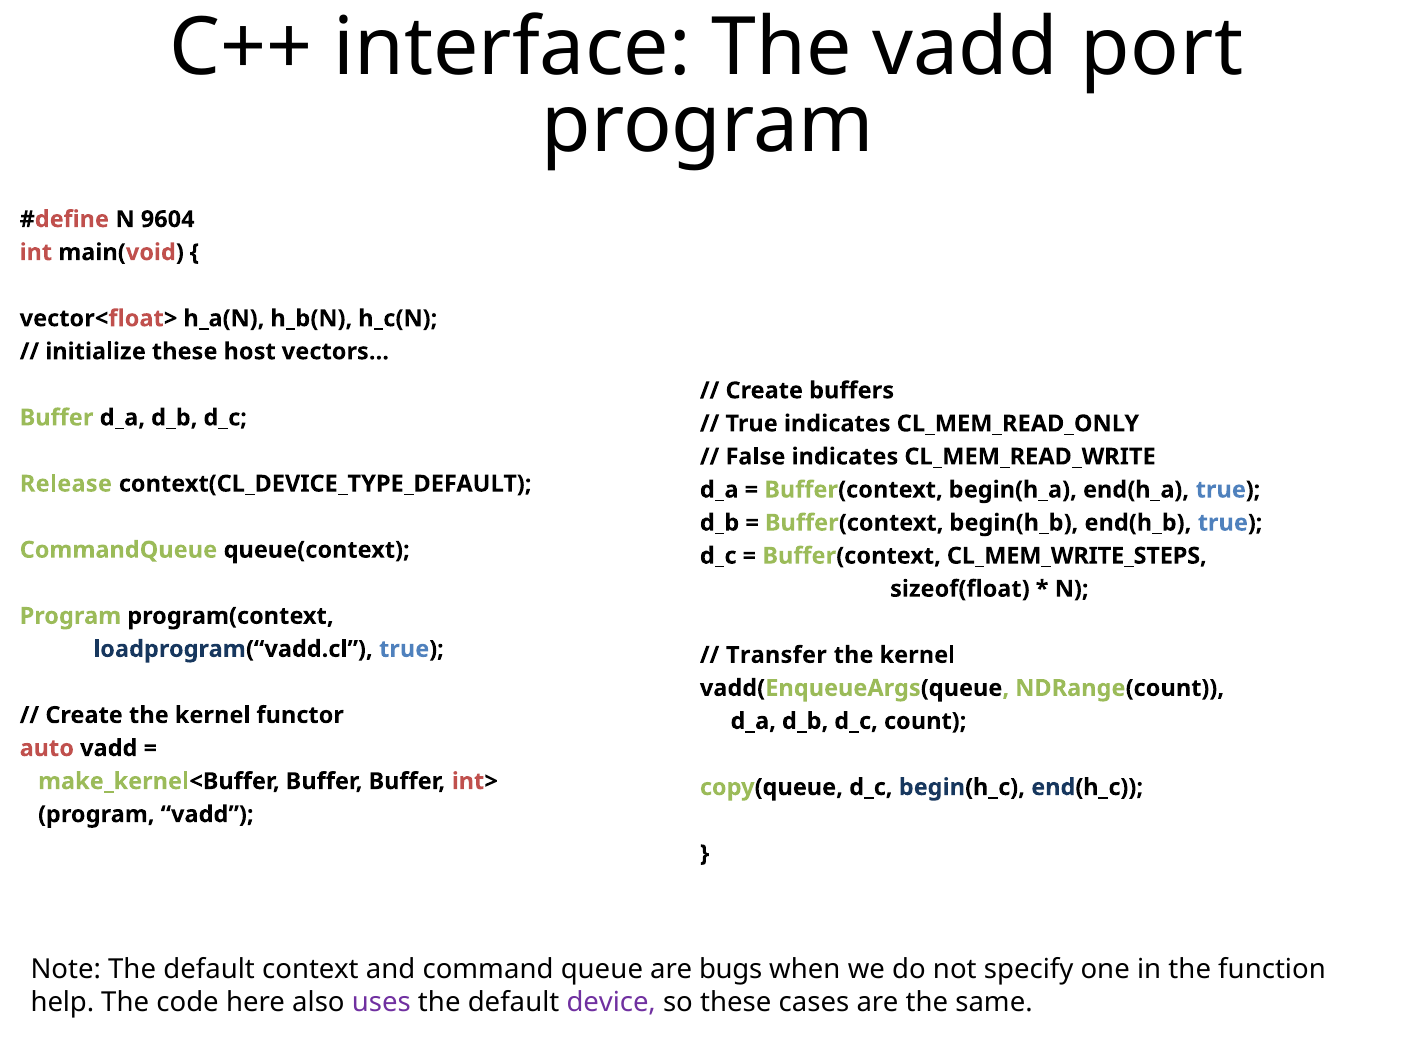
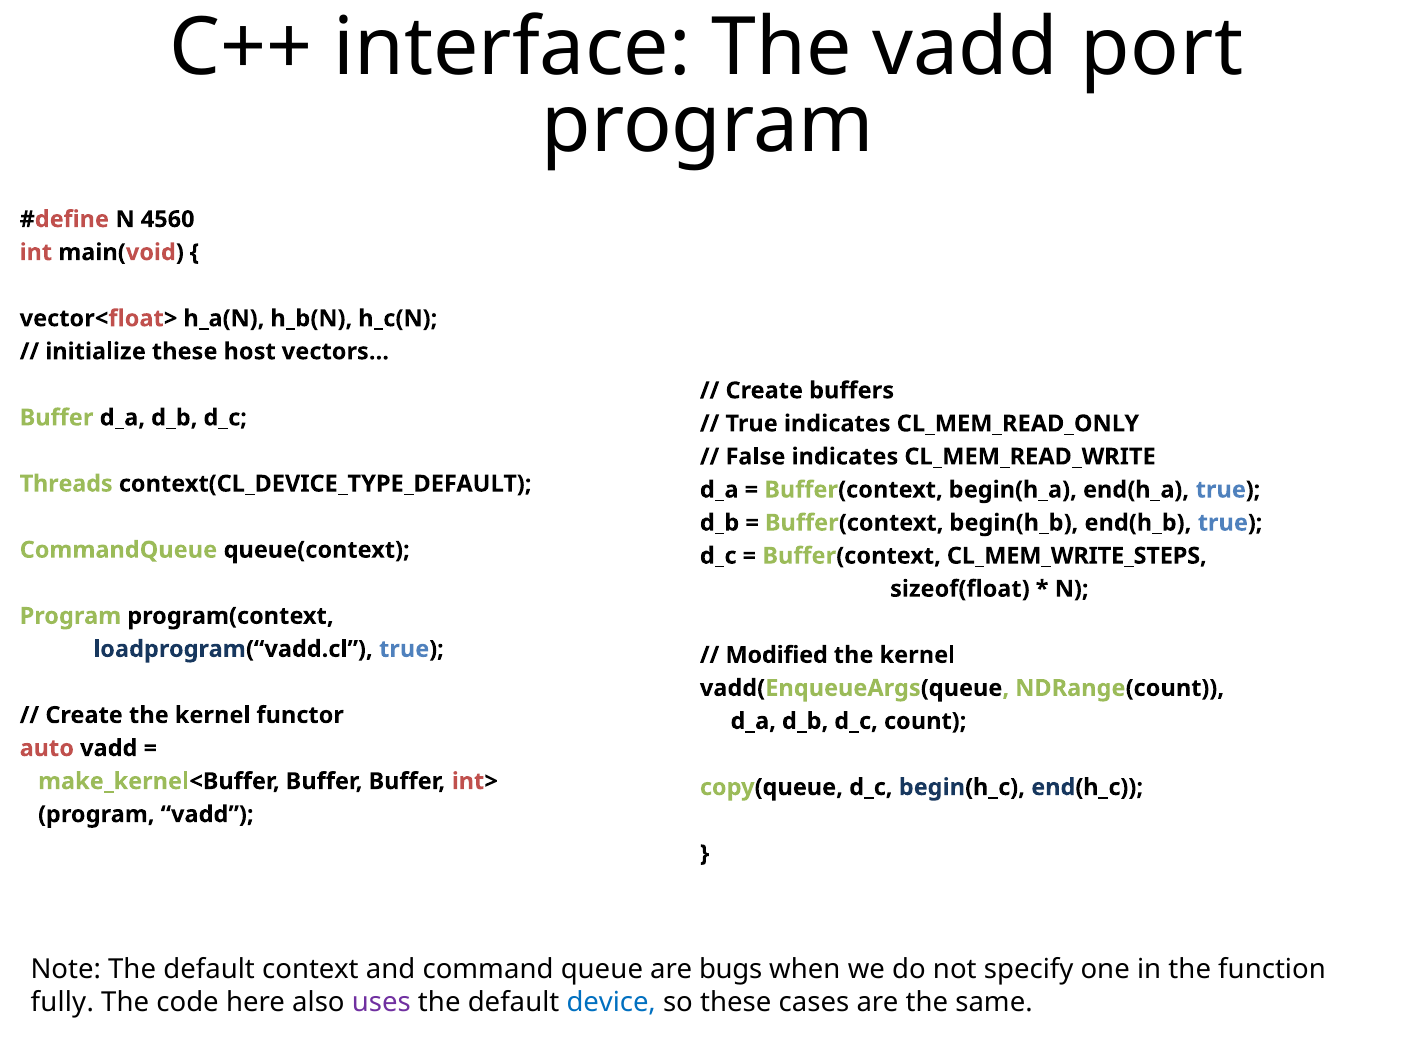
9604: 9604 -> 4560
Release: Release -> Threads
Transfer: Transfer -> Modified
help: help -> fully
device colour: purple -> blue
